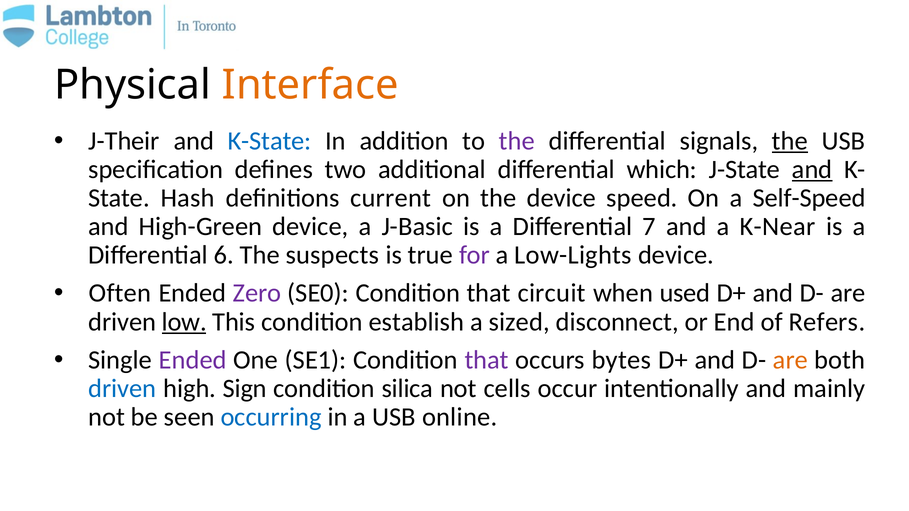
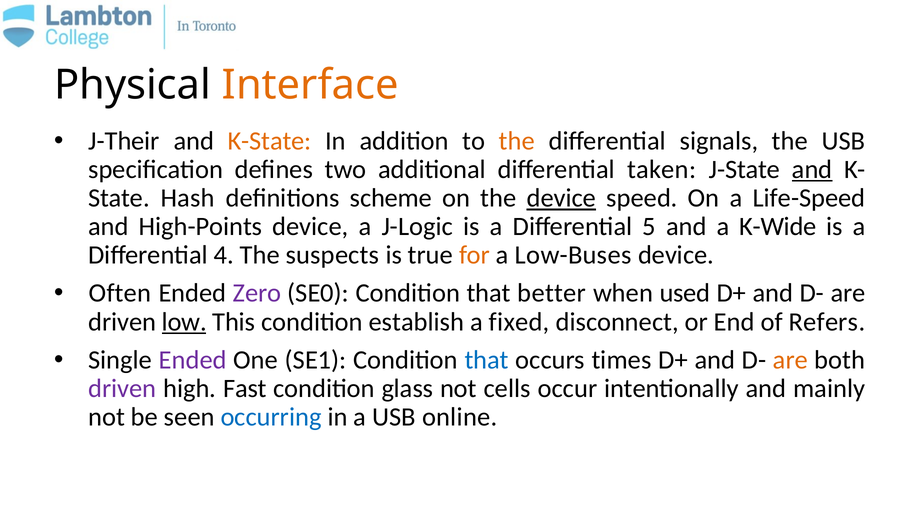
K-State colour: blue -> orange
the at (517, 141) colour: purple -> orange
the at (790, 141) underline: present -> none
which: which -> taken
current: current -> scheme
device at (561, 198) underline: none -> present
Self-Speed: Self-Speed -> Life-Speed
High-Green: High-Green -> High-Points
J-Basic: J-Basic -> J-Logic
7: 7 -> 5
K-Near: K-Near -> K-Wide
6: 6 -> 4
for colour: purple -> orange
Low-Lights: Low-Lights -> Low-Buses
circuit: circuit -> better
sized: sized -> fixed
that at (487, 360) colour: purple -> blue
bytes: bytes -> times
driven at (122, 389) colour: blue -> purple
Sign: Sign -> Fast
silica: silica -> glass
